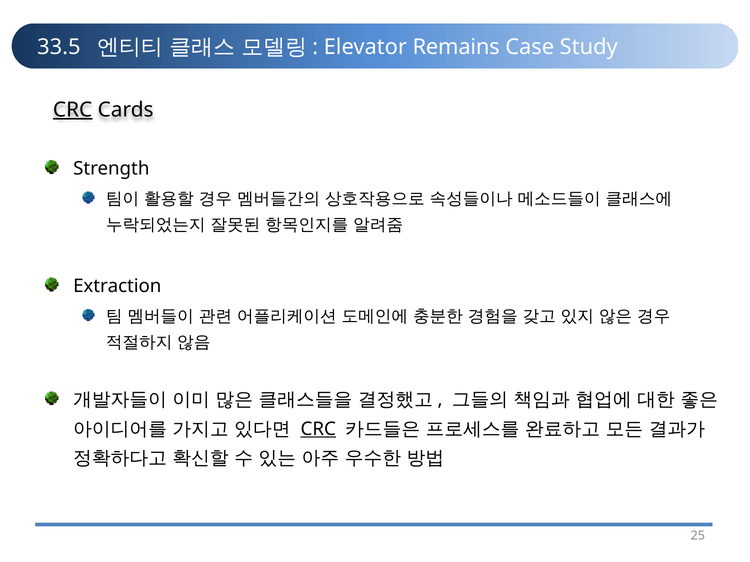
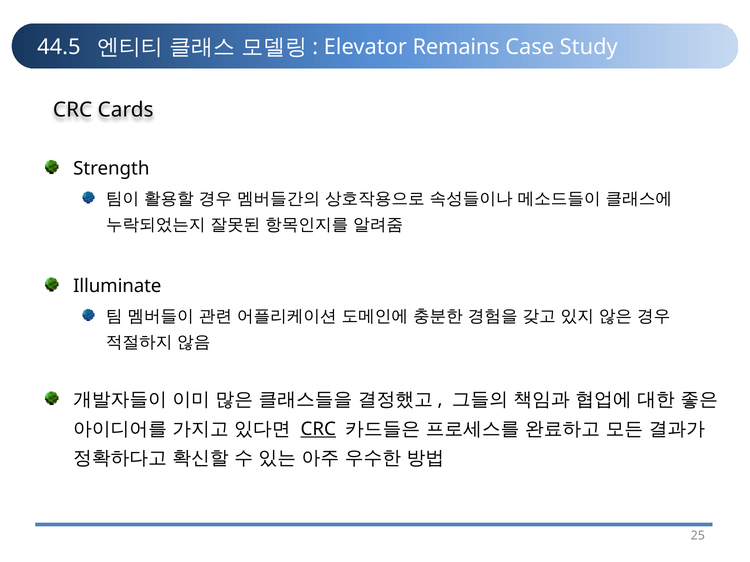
33.5: 33.5 -> 44.5
CRC at (73, 110) underline: present -> none
Extraction: Extraction -> Illuminate
